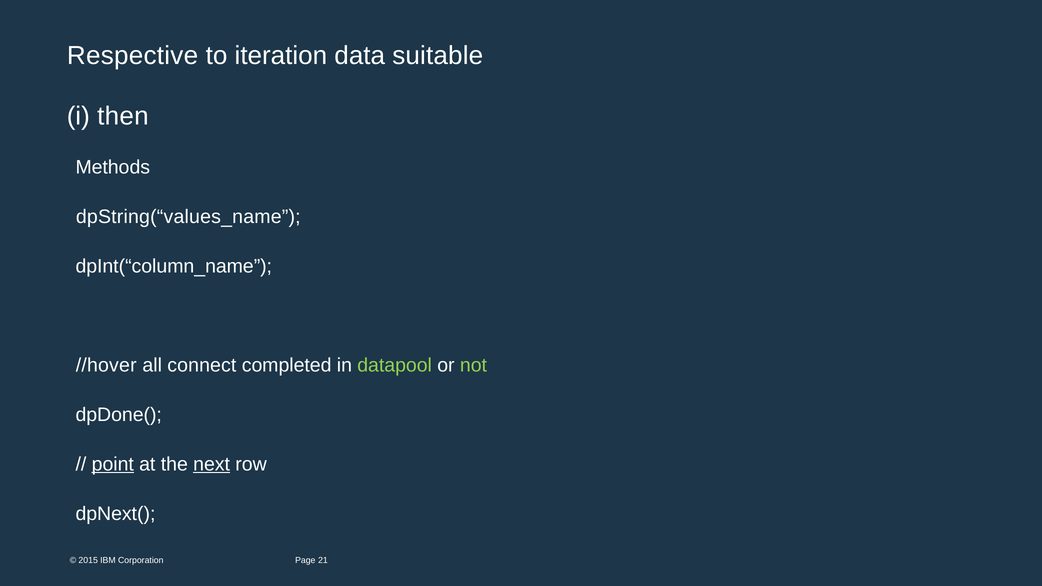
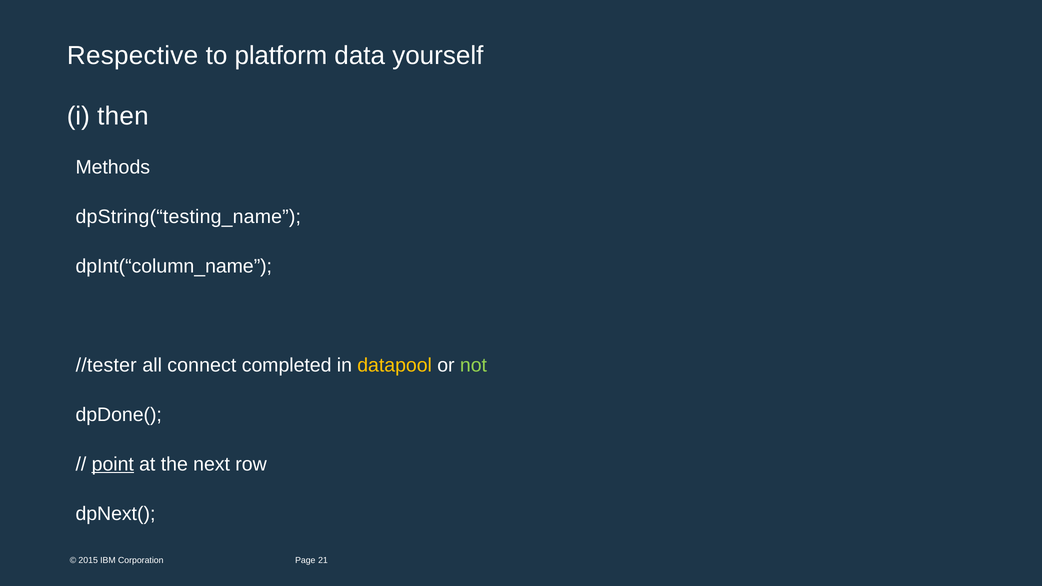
iteration: iteration -> platform
suitable: suitable -> yourself
dpString(“values_name: dpString(“values_name -> dpString(“testing_name
//hover: //hover -> //tester
datapool colour: light green -> yellow
next underline: present -> none
